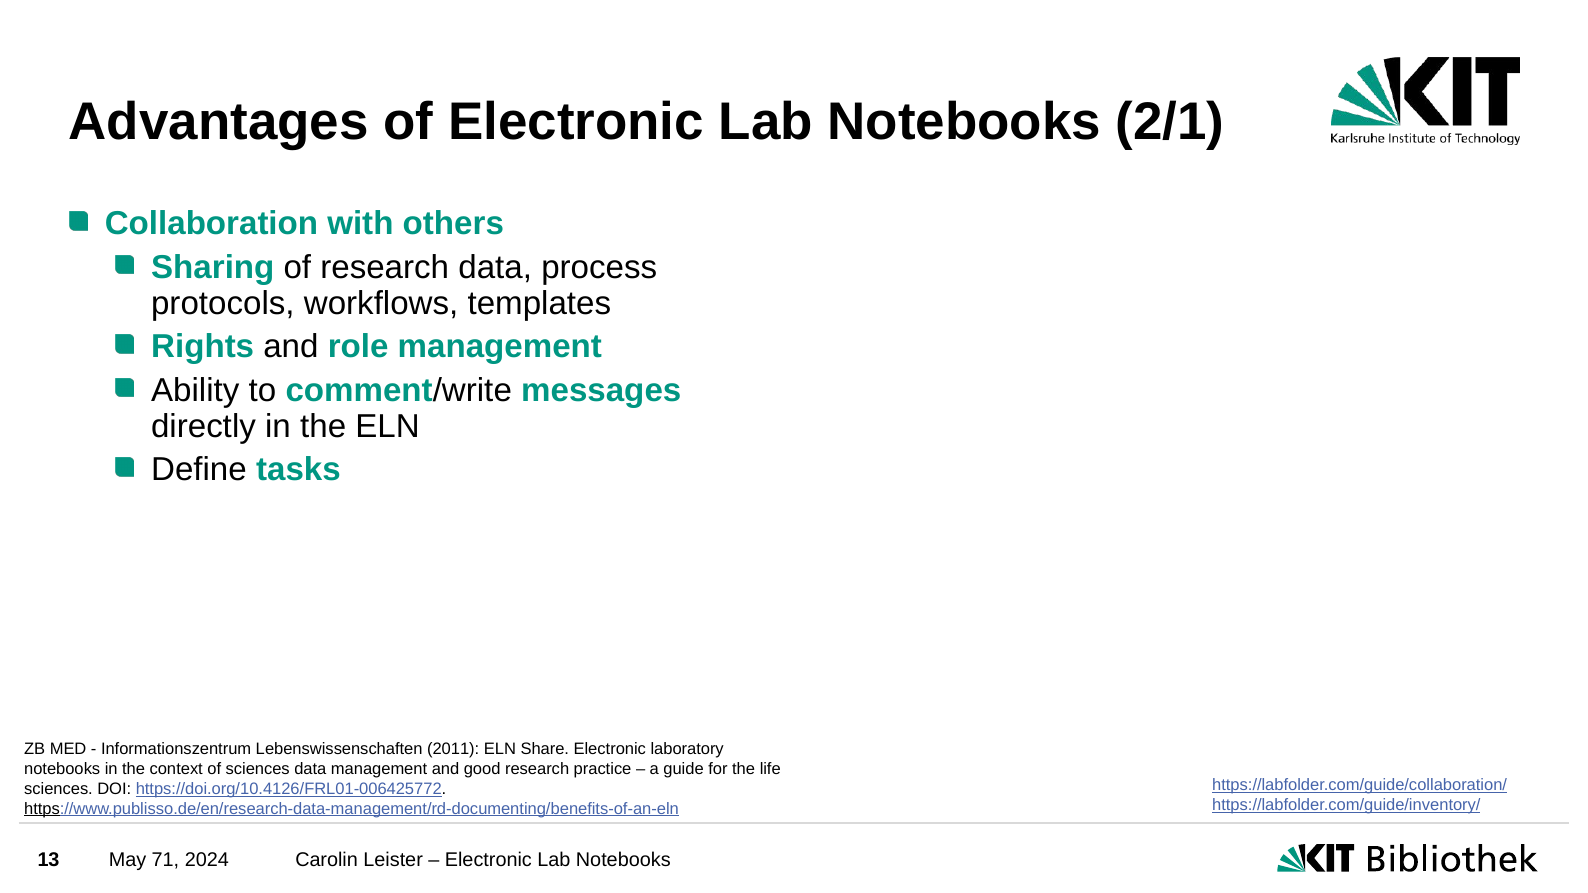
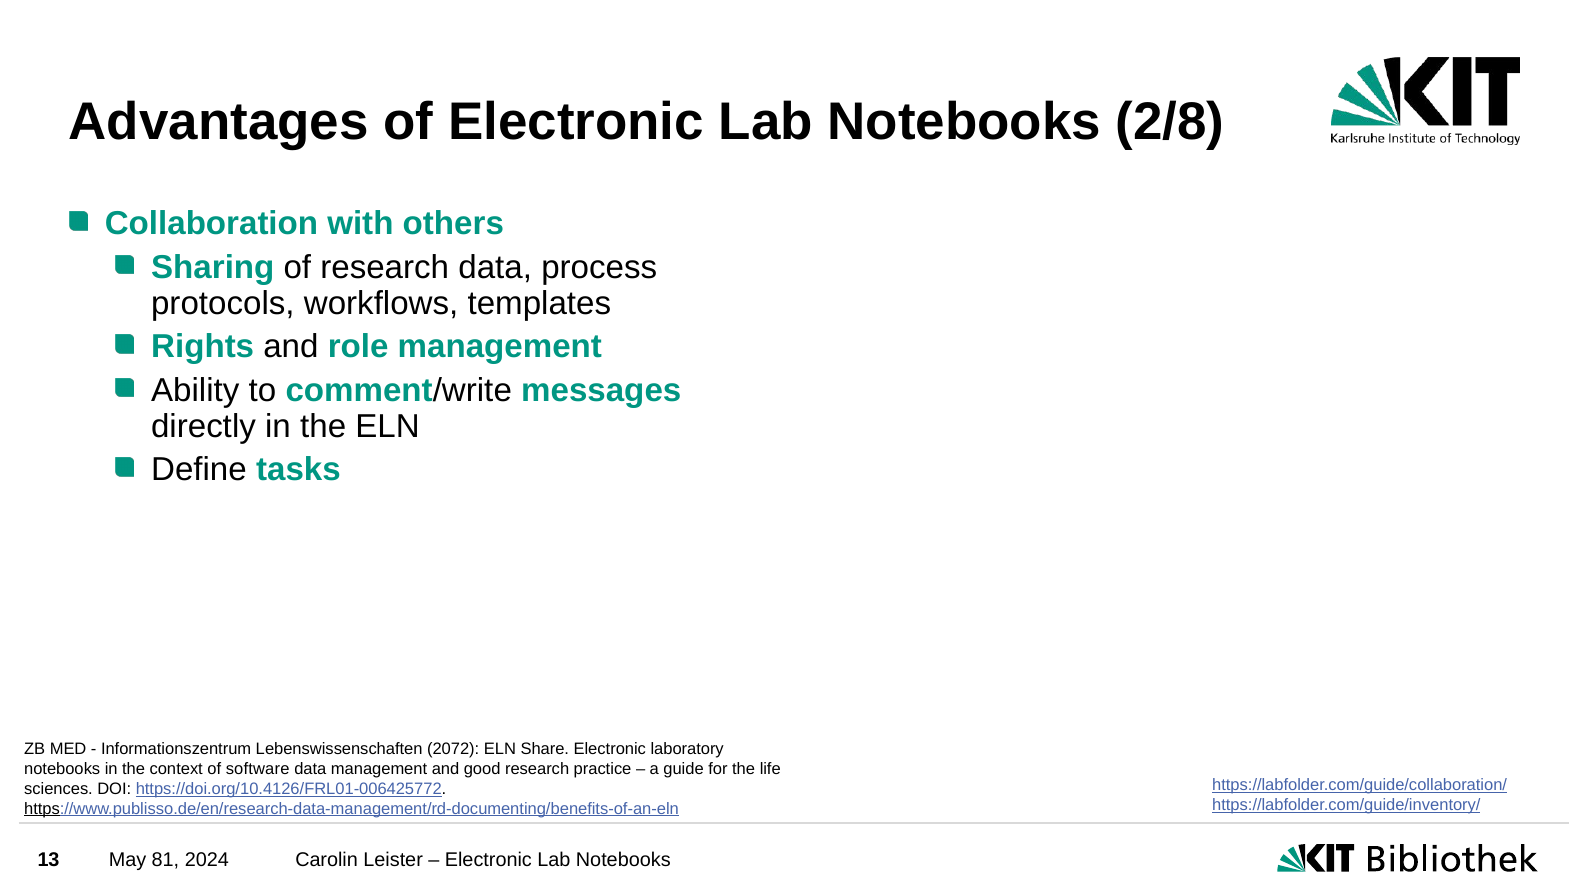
2/1: 2/1 -> 2/8
2011: 2011 -> 2072
of sciences: sciences -> software
71: 71 -> 81
